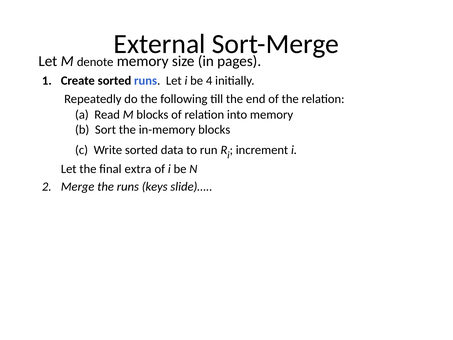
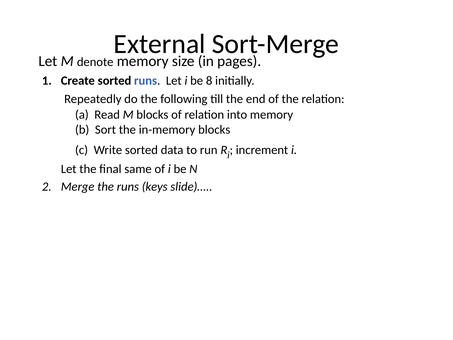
4: 4 -> 8
extra: extra -> same
